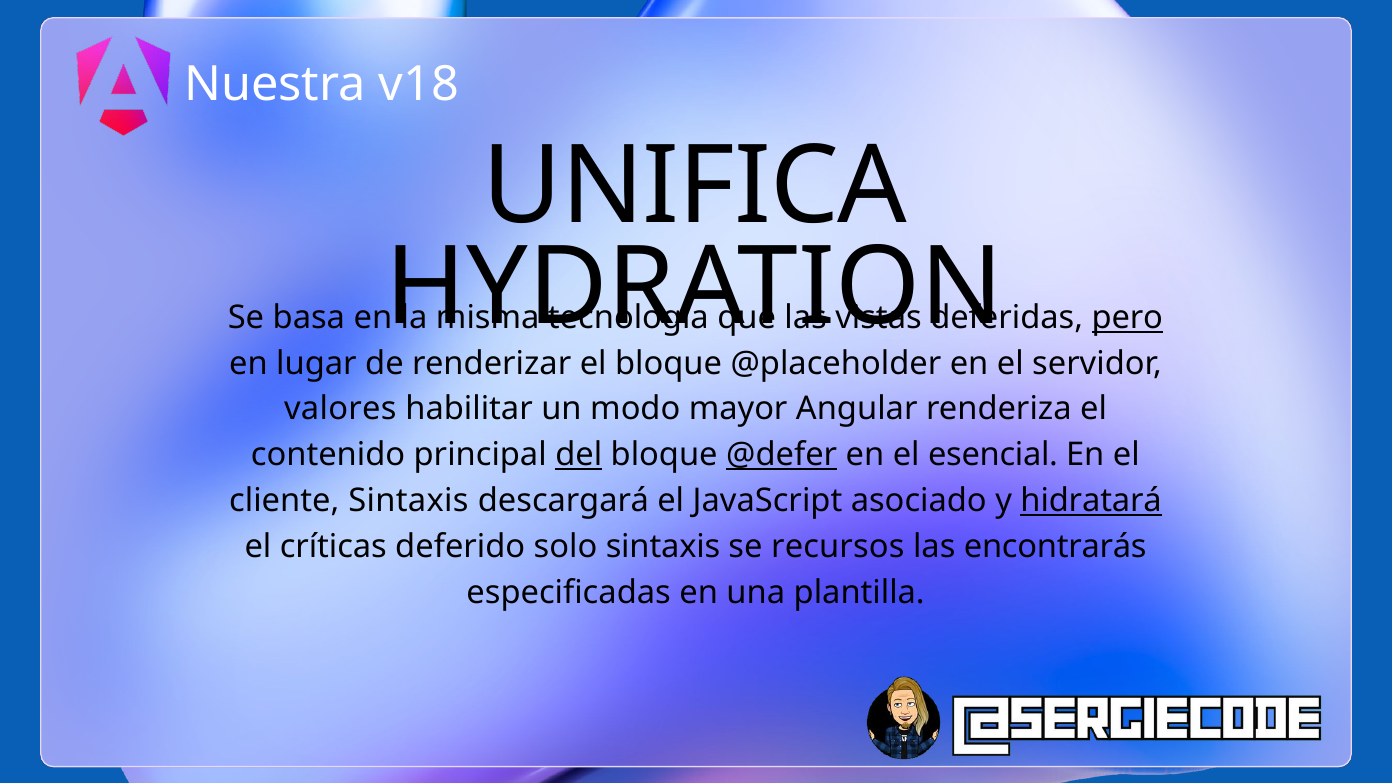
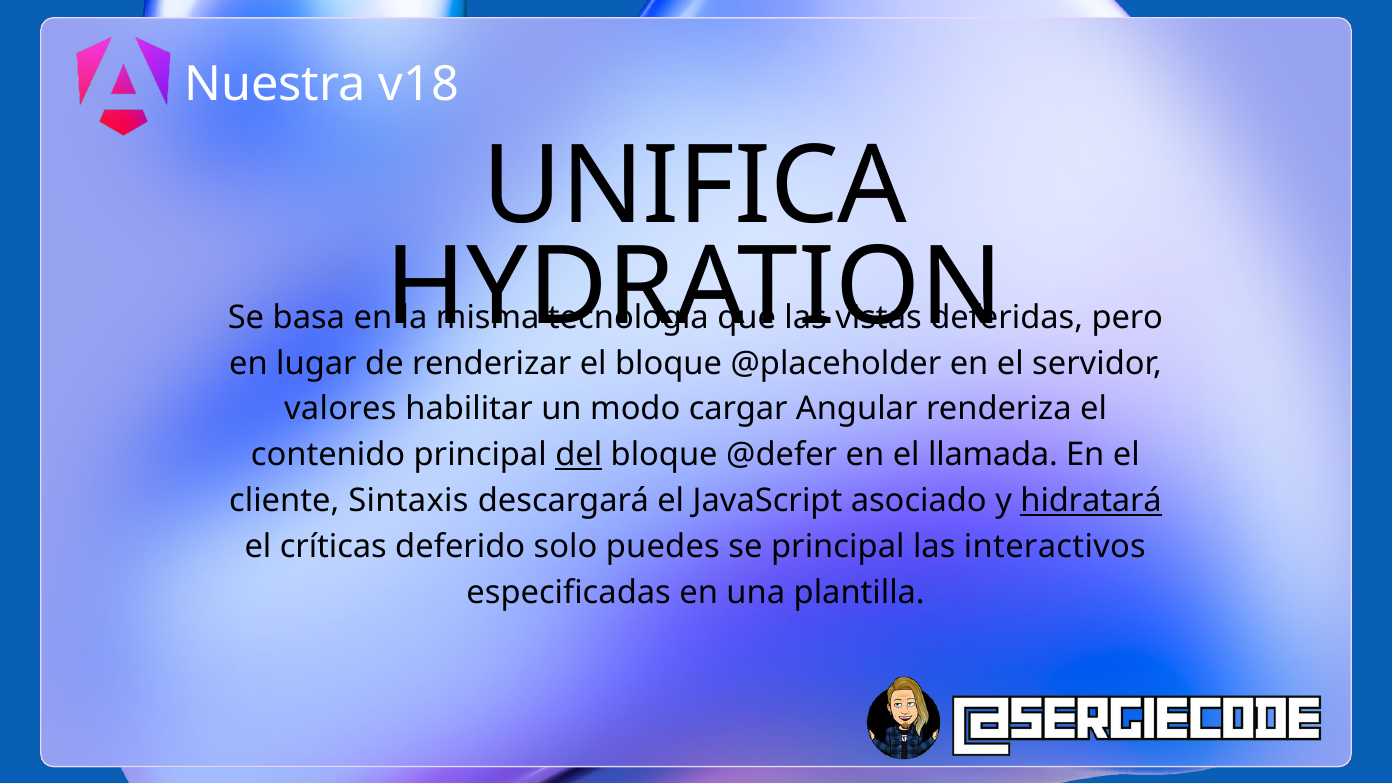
pero underline: present -> none
mayor: mayor -> cargar
@defer underline: present -> none
esencial: esencial -> llamada
solo sintaxis: sintaxis -> puedes
se recursos: recursos -> principal
encontrarás: encontrarás -> interactivos
